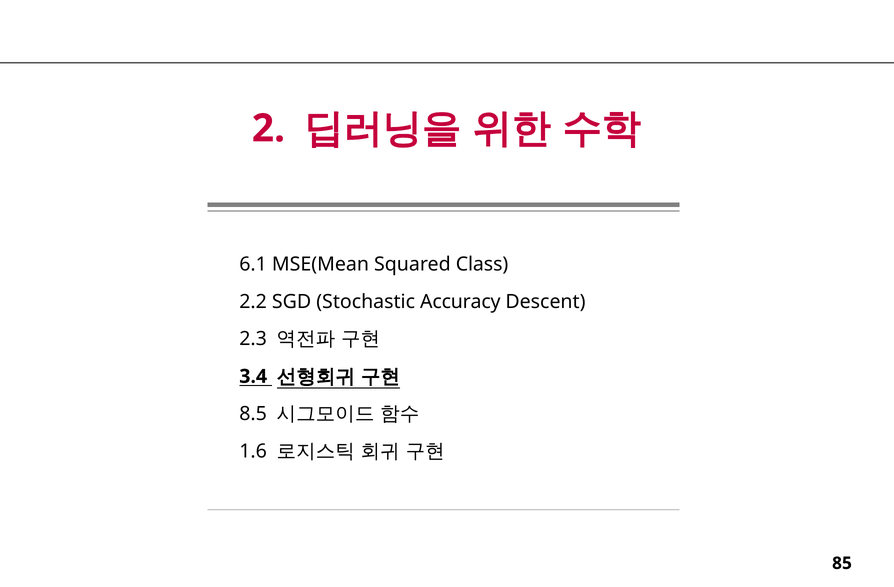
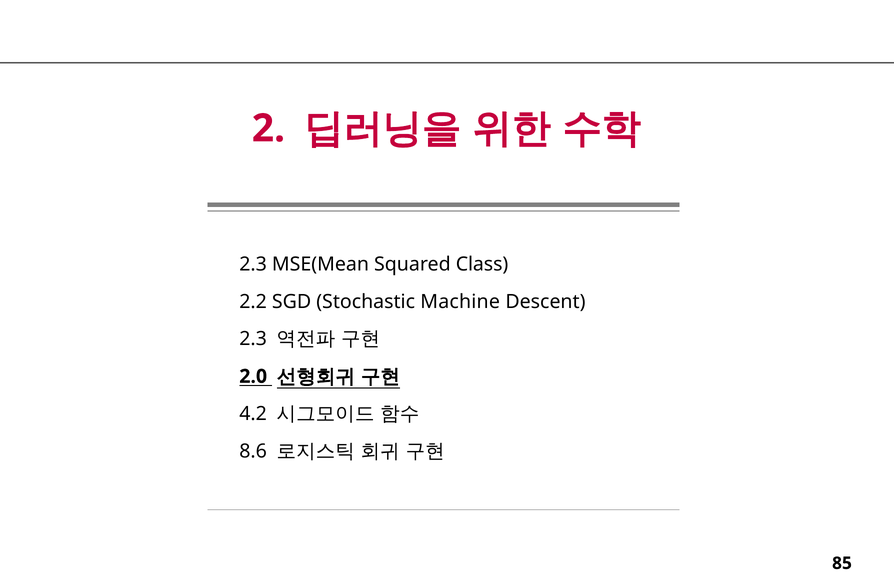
6.1 at (253, 264): 6.1 -> 2.3
Accuracy: Accuracy -> Machine
3.4: 3.4 -> 2.0
8.5: 8.5 -> 4.2
1.6: 1.6 -> 8.6
